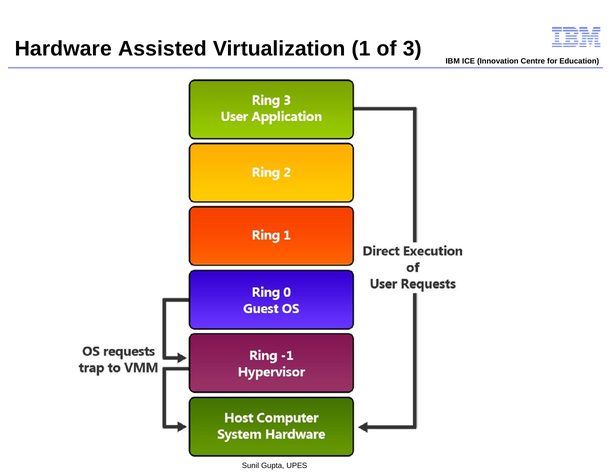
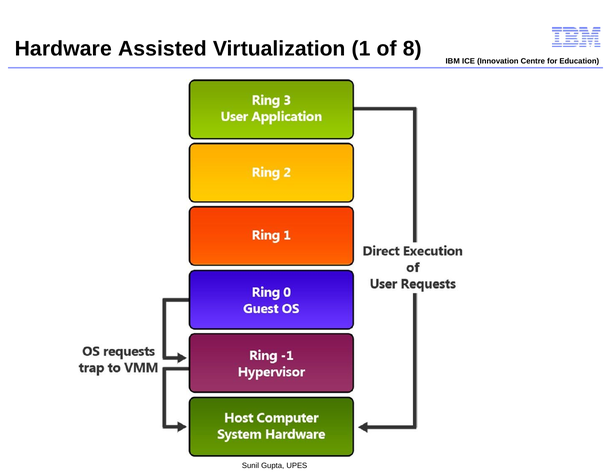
3: 3 -> 8
